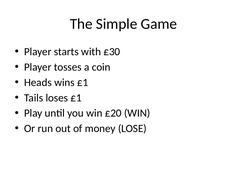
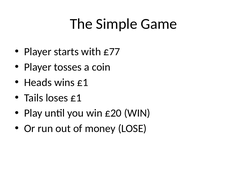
£30: £30 -> £77
